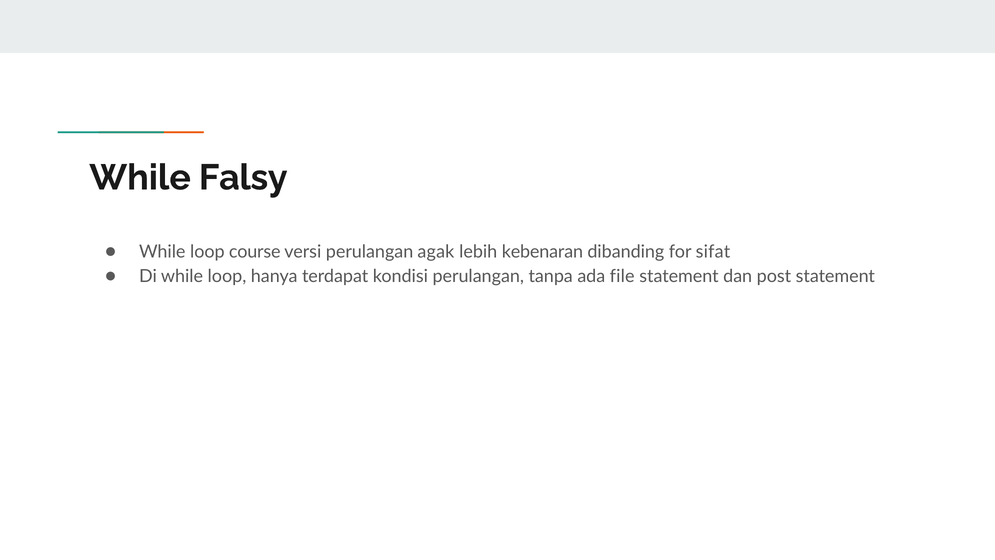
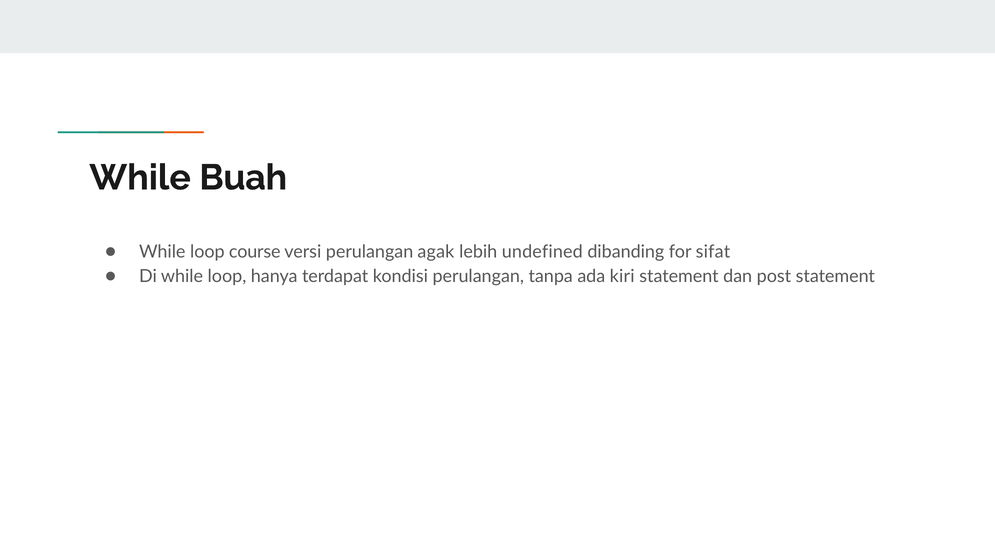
Falsy: Falsy -> Buah
kebenaran: kebenaran -> undefined
file: file -> kiri
